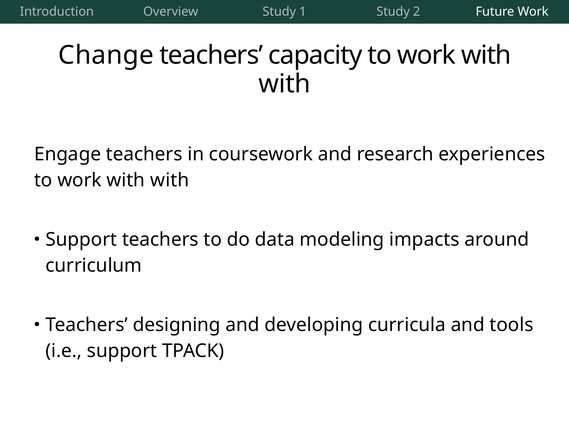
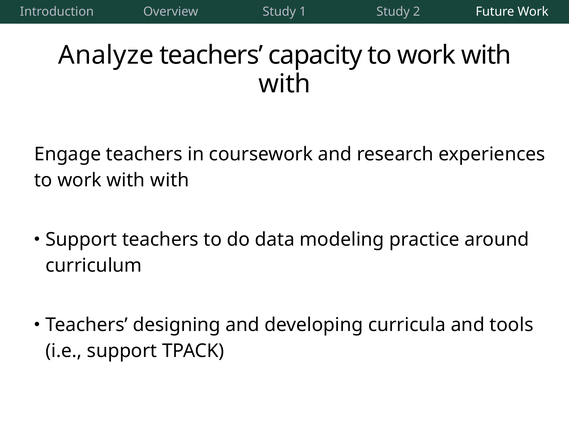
Change: Change -> Analyze
impacts: impacts -> practice
